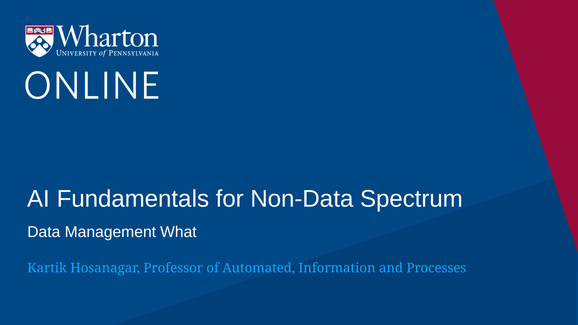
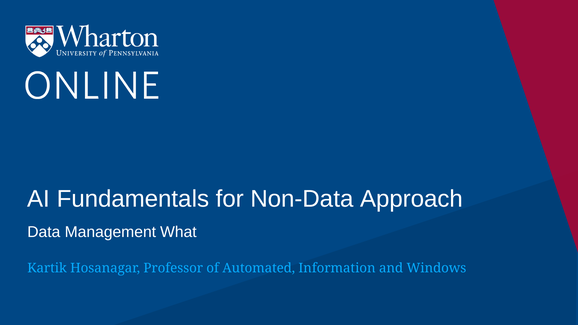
Spectrum: Spectrum -> Approach
Processes: Processes -> Windows
